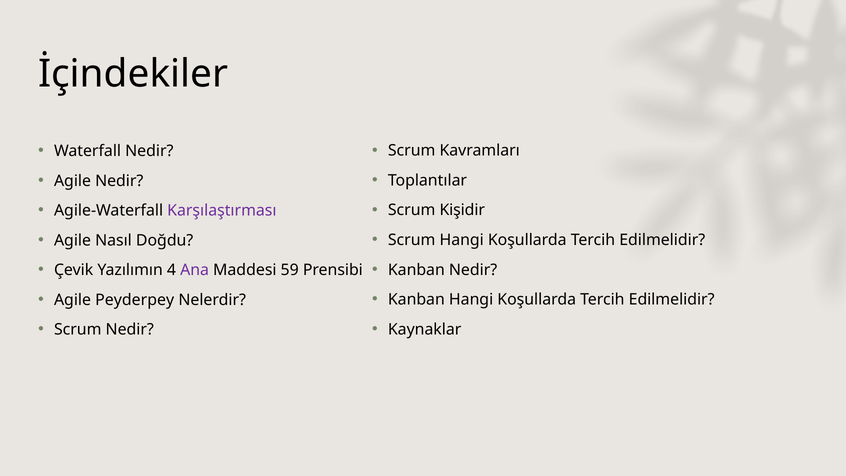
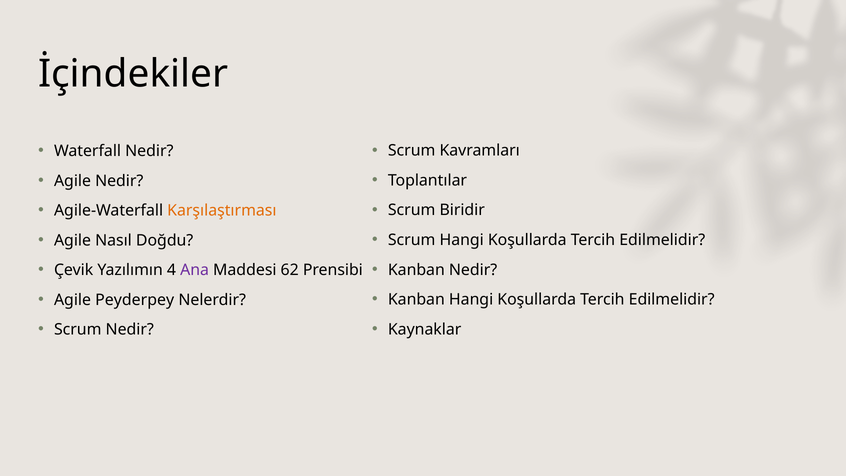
Kişidir: Kişidir -> Biridir
Karşılaştırması colour: purple -> orange
59: 59 -> 62
